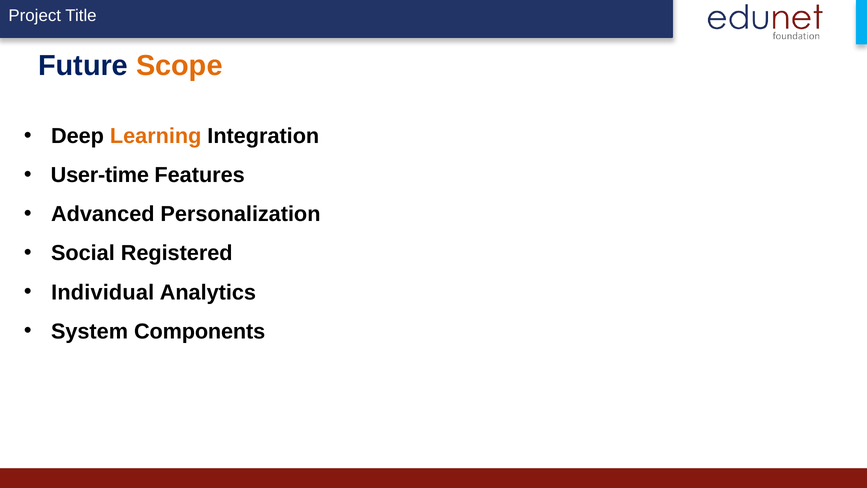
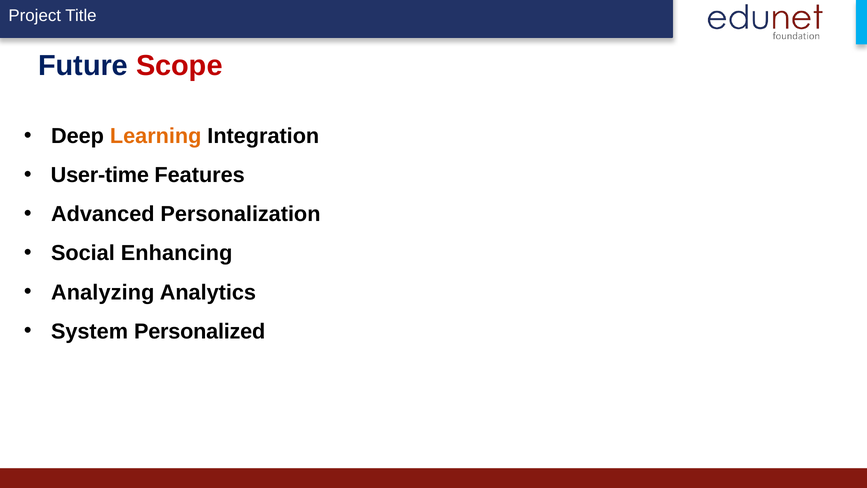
Scope colour: orange -> red
Registered: Registered -> Enhancing
Individual: Individual -> Analyzing
Components: Components -> Personalized
